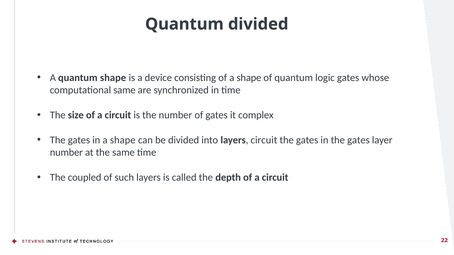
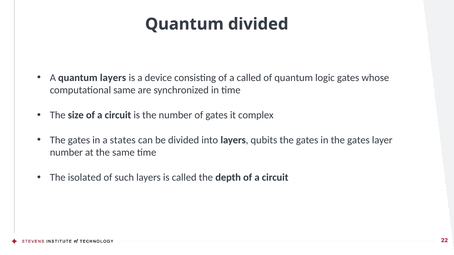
quantum shape: shape -> layers
of a shape: shape -> called
in a shape: shape -> states
layers circuit: circuit -> qubits
coupled: coupled -> isolated
